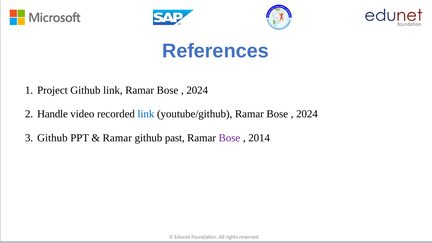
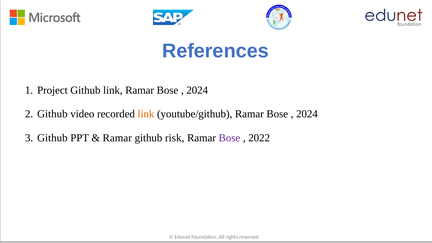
Handle at (52, 114): Handle -> Github
link at (146, 114) colour: blue -> orange
past: past -> risk
2014: 2014 -> 2022
